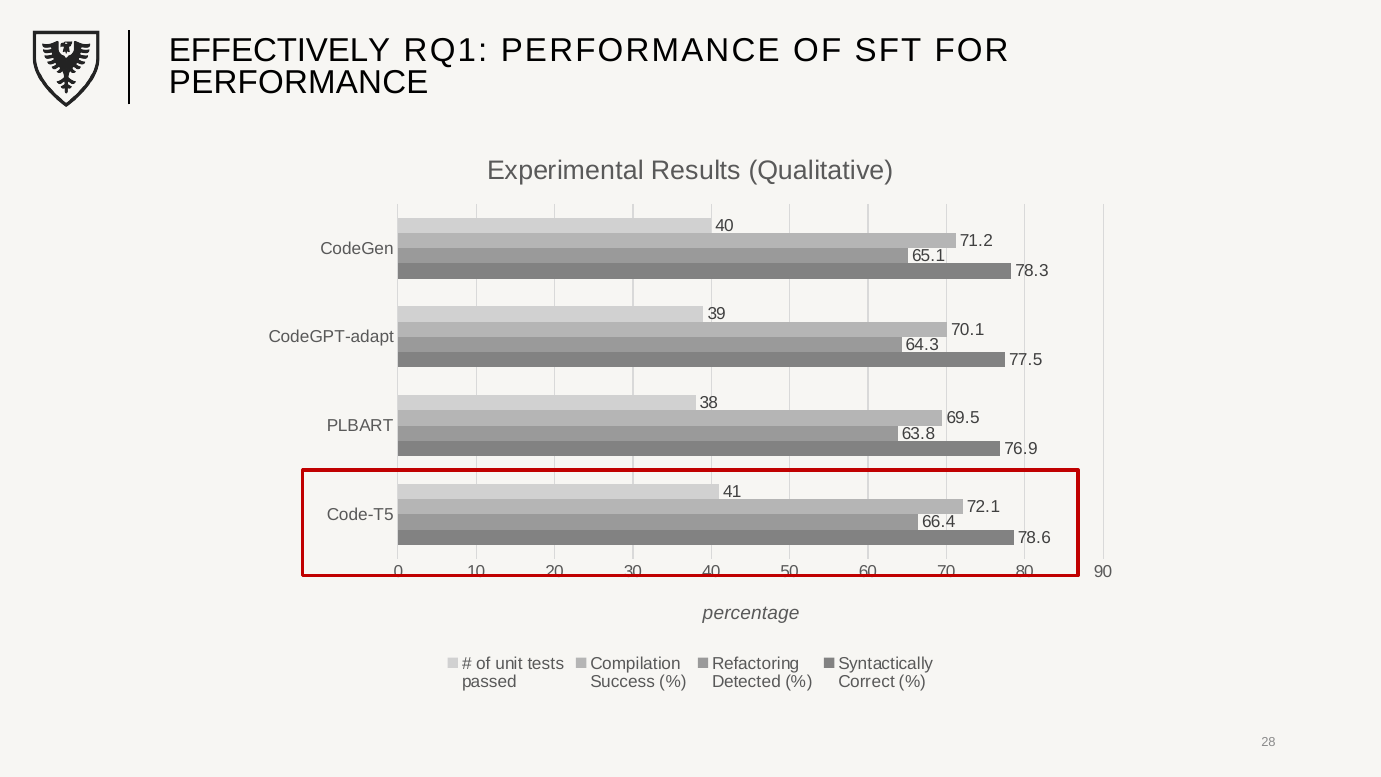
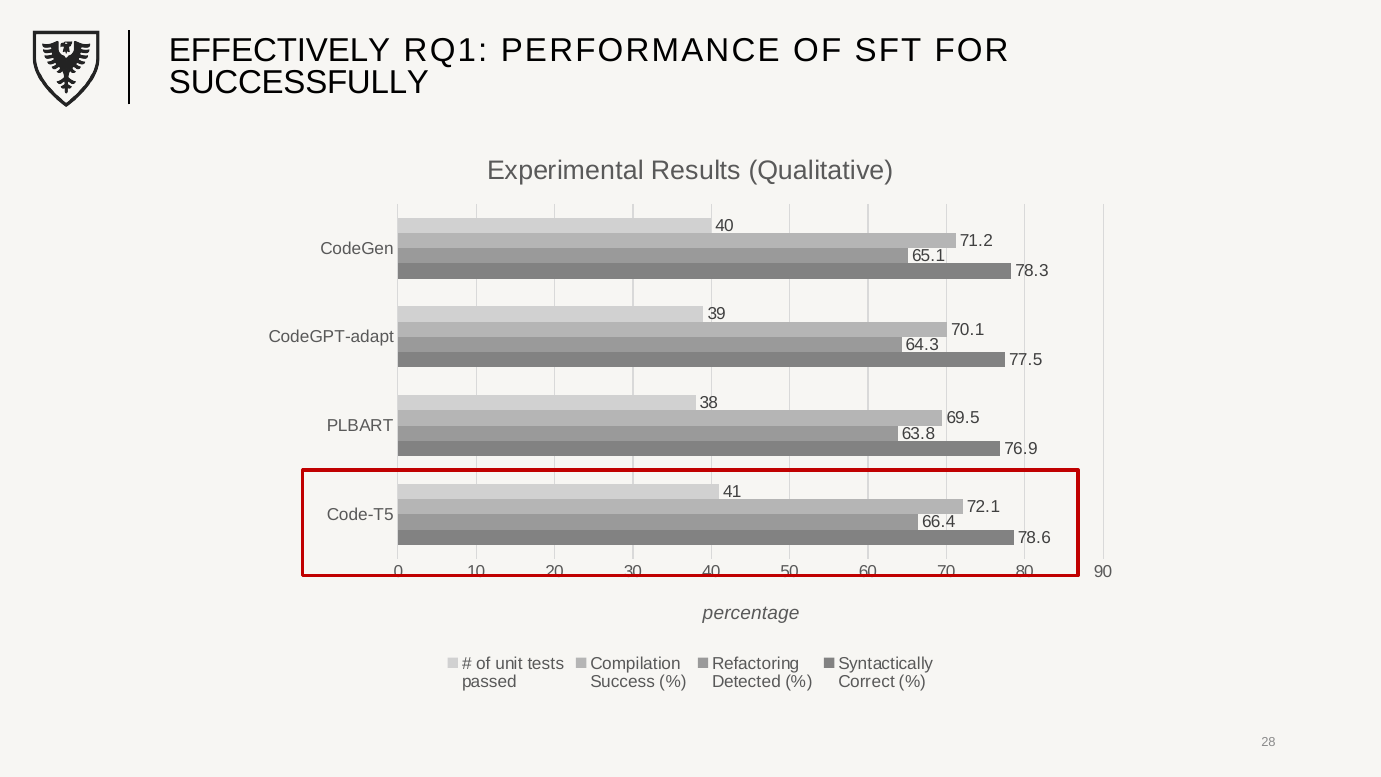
PERFORMANCE at (299, 82): PERFORMANCE -> SUCCESSFULLY
